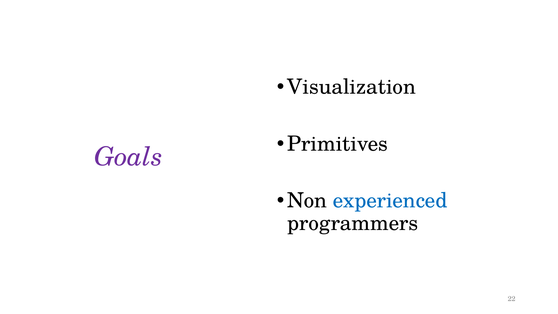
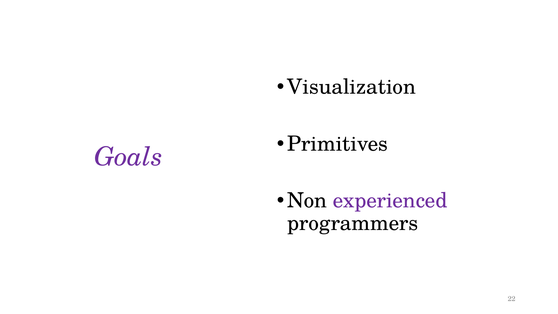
experienced colour: blue -> purple
